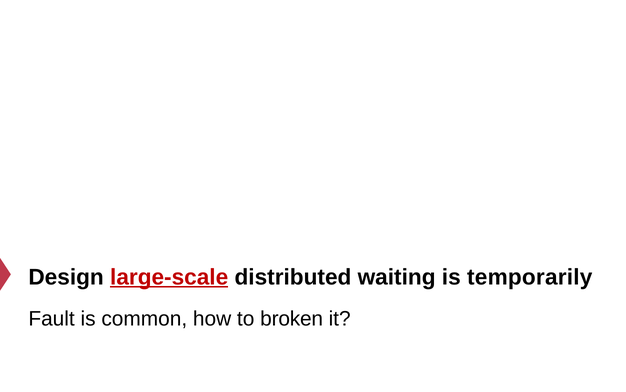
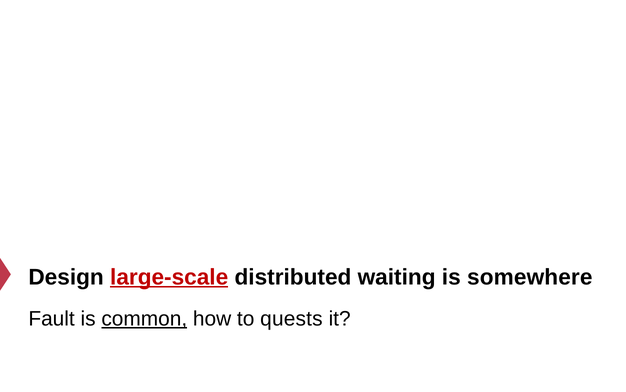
temporarily: temporarily -> somewhere
common underline: none -> present
broken: broken -> quests
